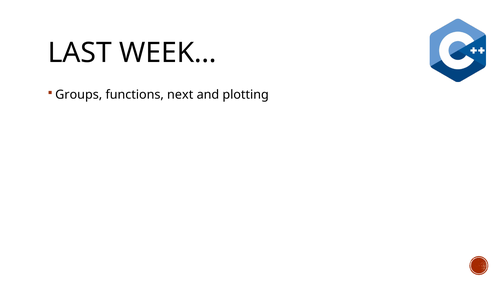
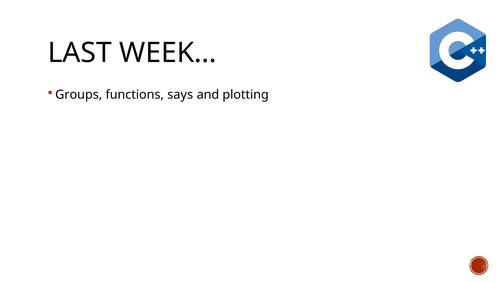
next: next -> says
